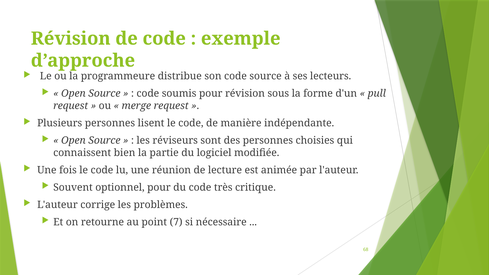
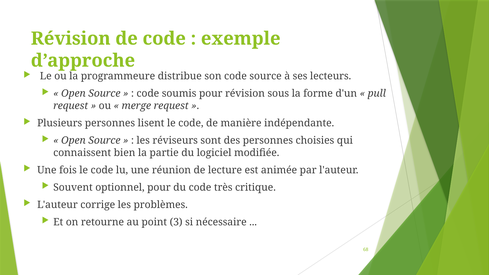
7: 7 -> 3
